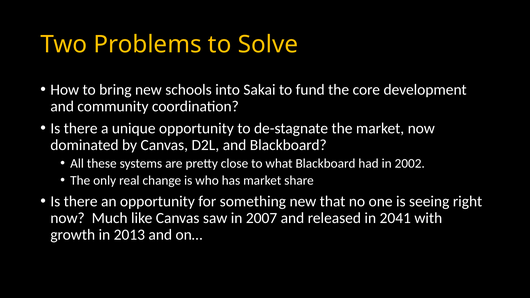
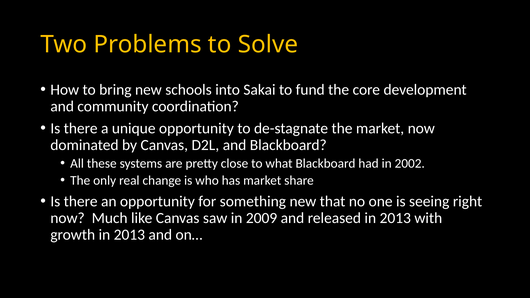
2007: 2007 -> 2009
released in 2041: 2041 -> 2013
